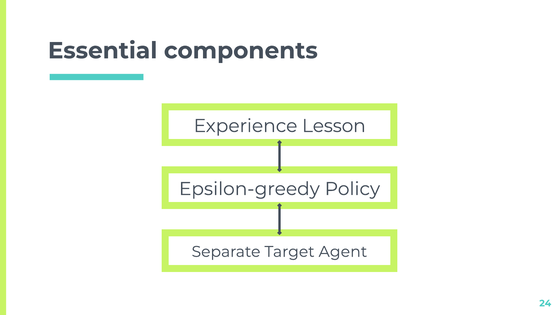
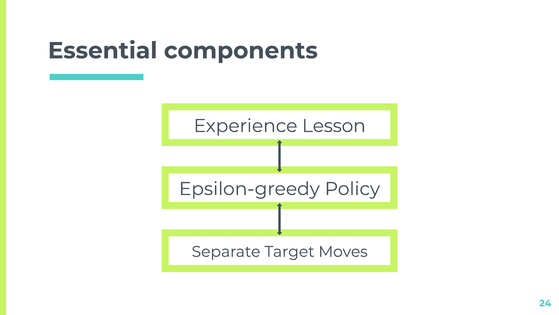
Agent: Agent -> Moves
